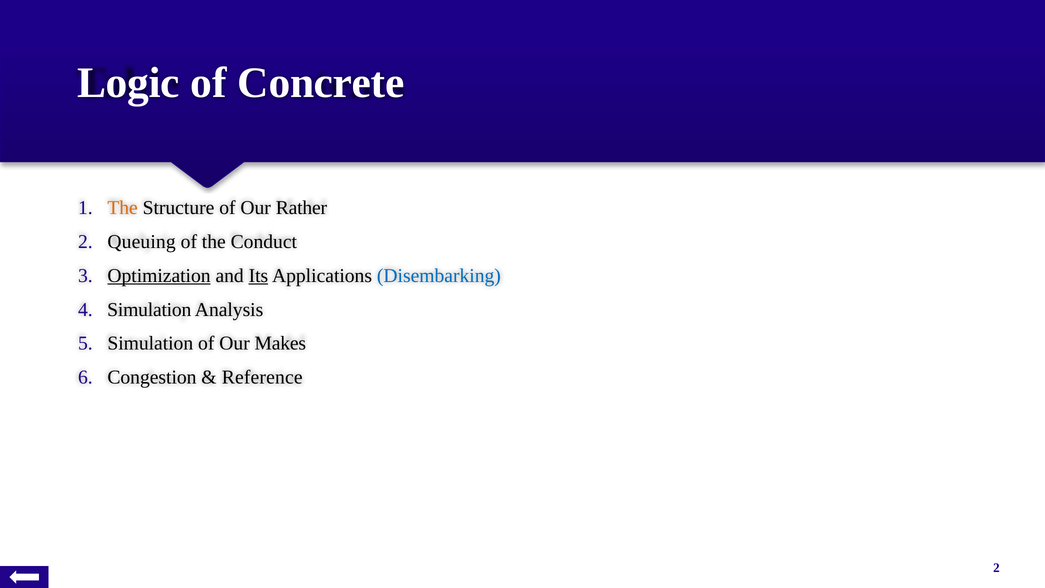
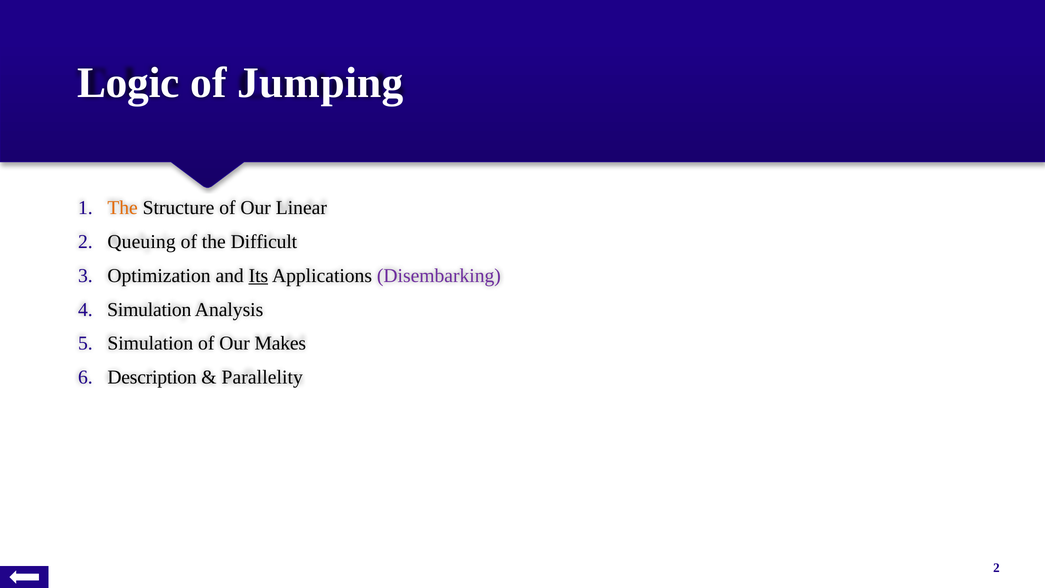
Concrete: Concrete -> Jumping
Rather: Rather -> Linear
Conduct: Conduct -> Difficult
Optimization underline: present -> none
Disembarking colour: blue -> purple
Congestion: Congestion -> Description
Reference: Reference -> Parallelity
